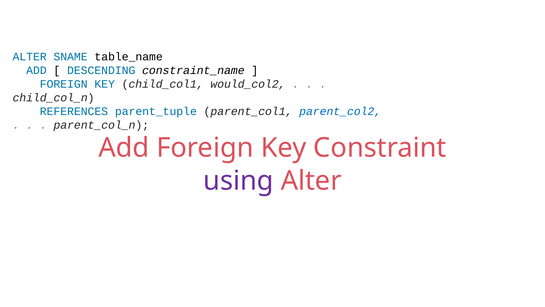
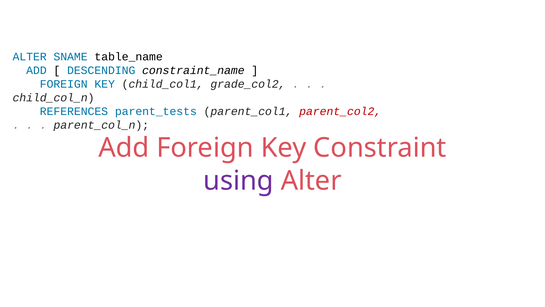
would_col2: would_col2 -> grade_col2
parent_tuple: parent_tuple -> parent_tests
parent_col2 colour: blue -> red
